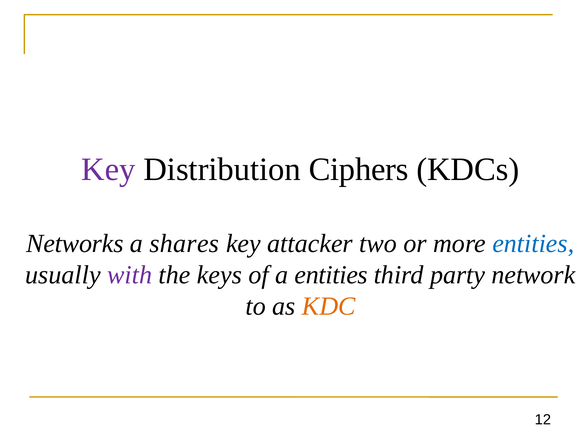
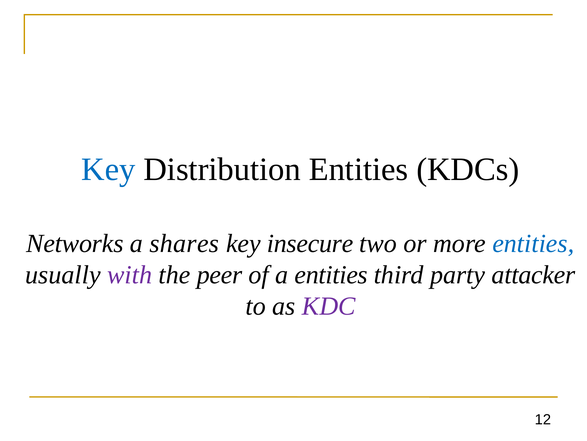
Key at (108, 169) colour: purple -> blue
Distribution Ciphers: Ciphers -> Entities
attacker: attacker -> insecure
keys: keys -> peer
network: network -> attacker
KDC colour: orange -> purple
